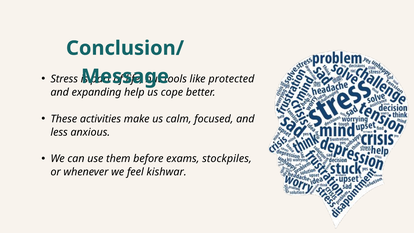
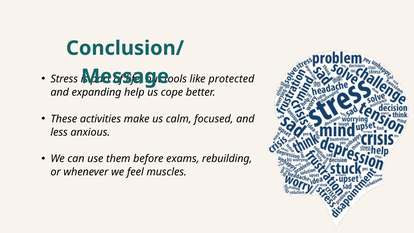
stockpiles: stockpiles -> rebuilding
kishwar: kishwar -> muscles
